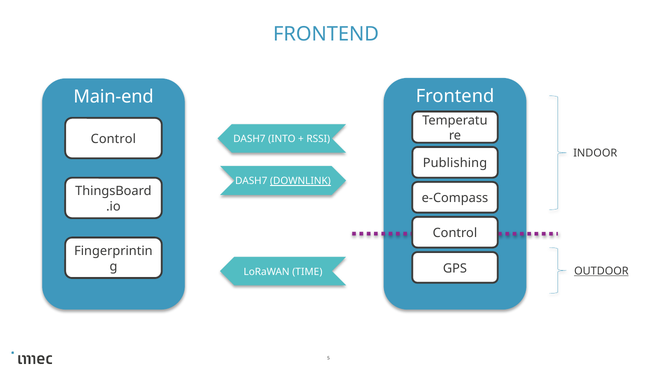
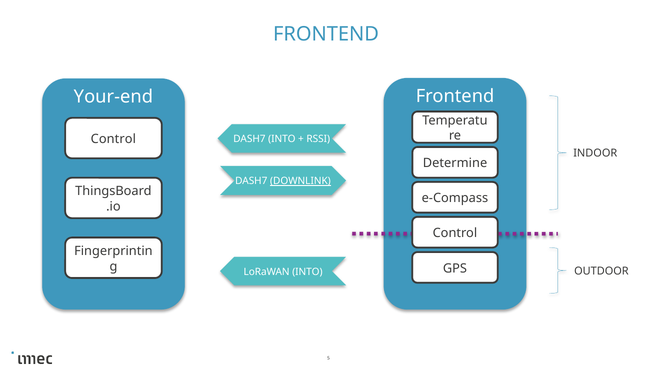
Main-end: Main-end -> Your-end
Publishing: Publishing -> Determine
OUTDOOR underline: present -> none
LoRaWAN TIME: TIME -> INTO
